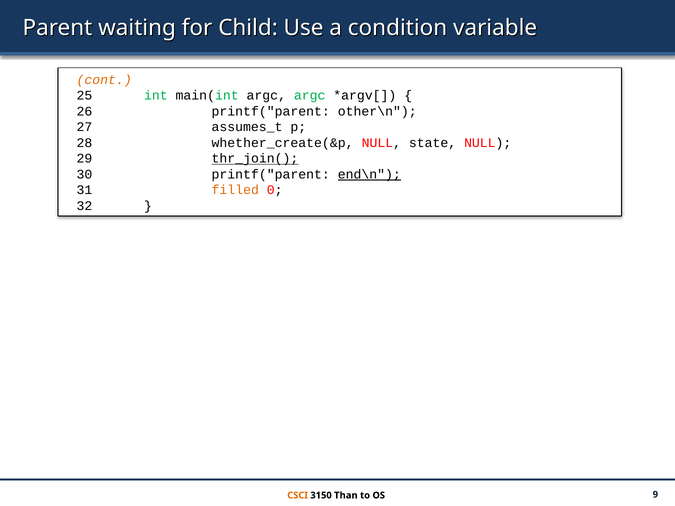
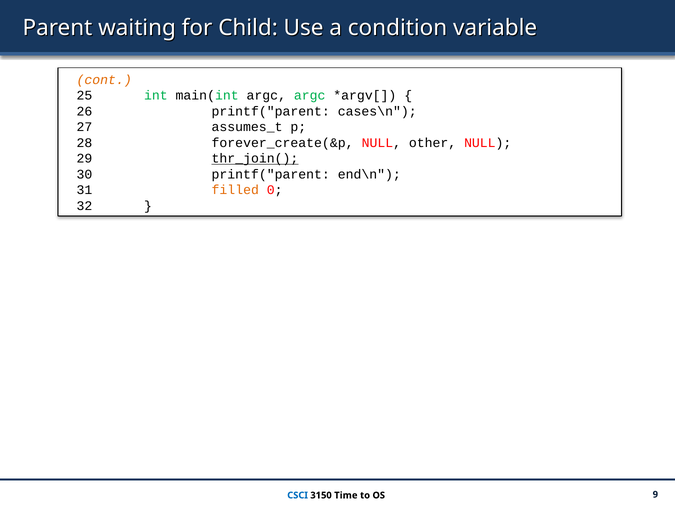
other\n: other\n -> cases\n
whether_create(&p: whether_create(&p -> forever_create(&p
state: state -> other
end\n underline: present -> none
CSCI colour: orange -> blue
Than: Than -> Time
